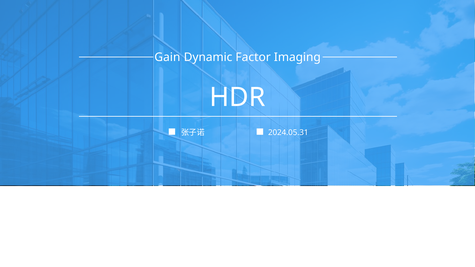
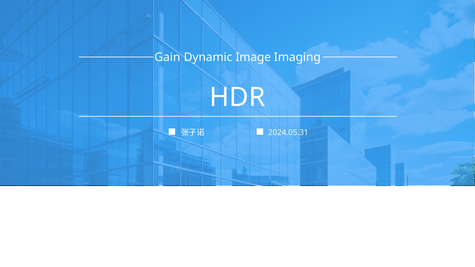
Factor: Factor -> Image
